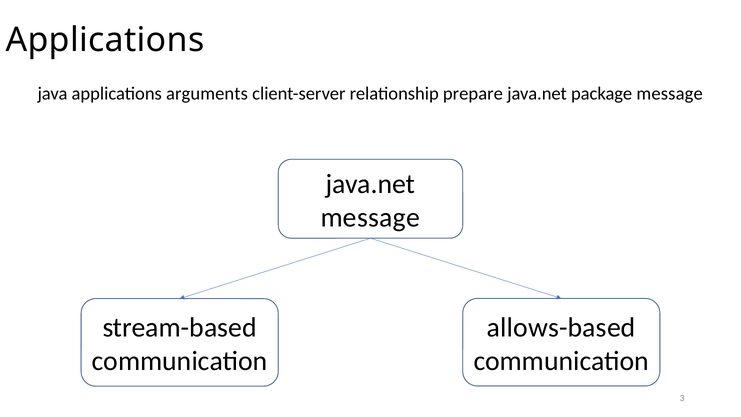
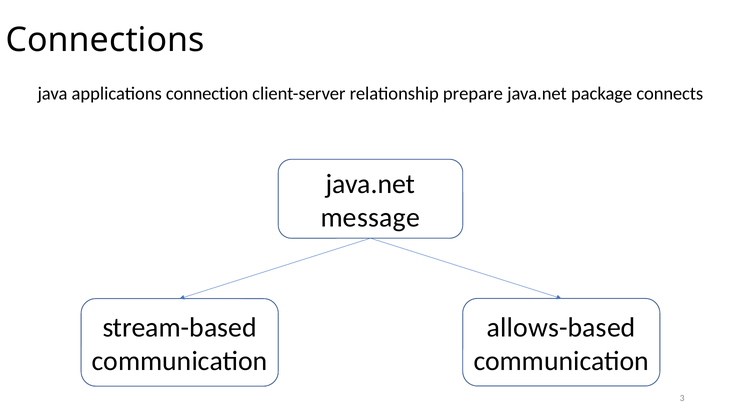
Applications at (105, 40): Applications -> Connections
arguments: arguments -> connection
package message: message -> connects
